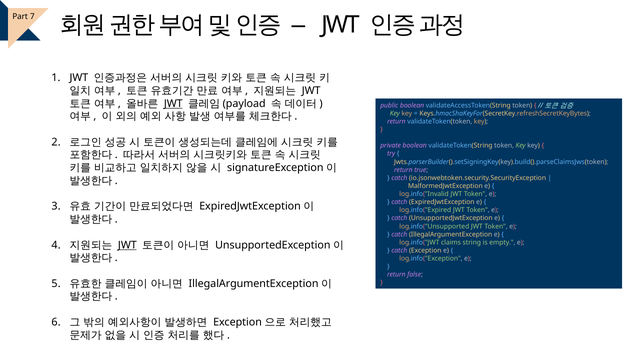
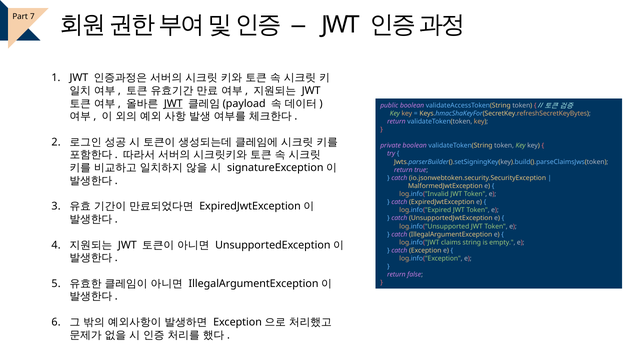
JWT at (127, 245) underline: present -> none
